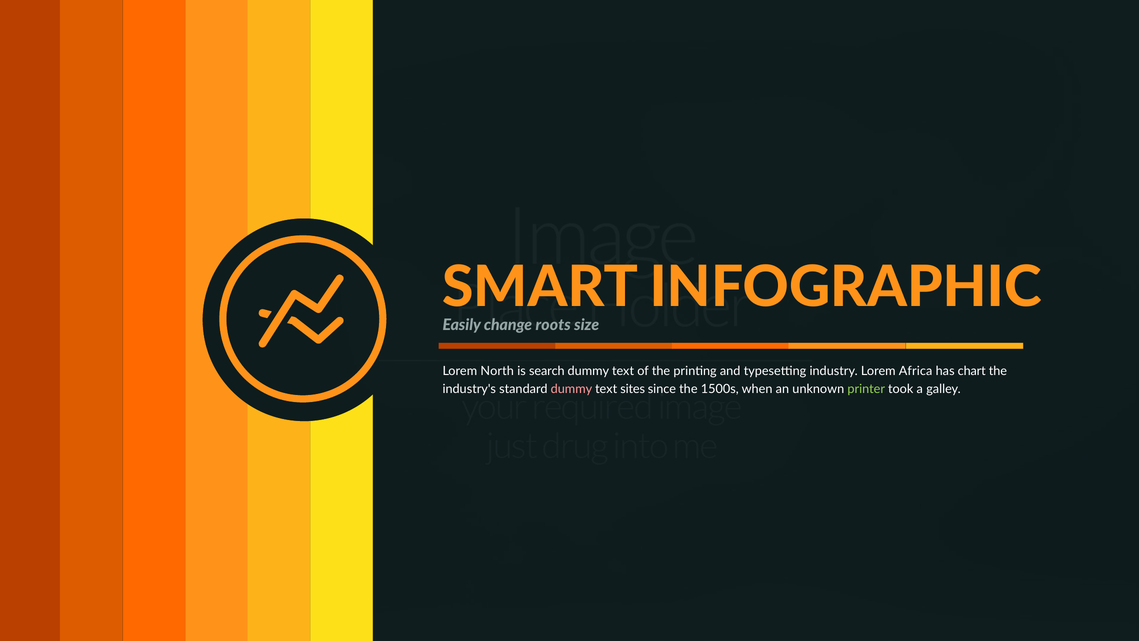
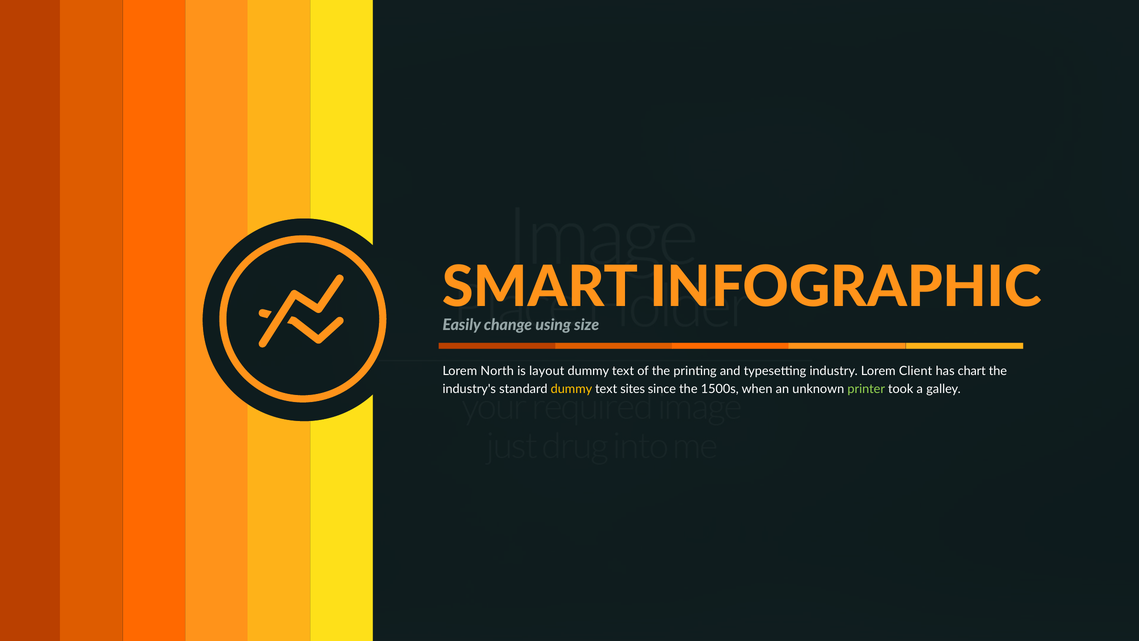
roots: roots -> using
search: search -> layout
Africa: Africa -> Client
dummy at (571, 389) colour: pink -> yellow
